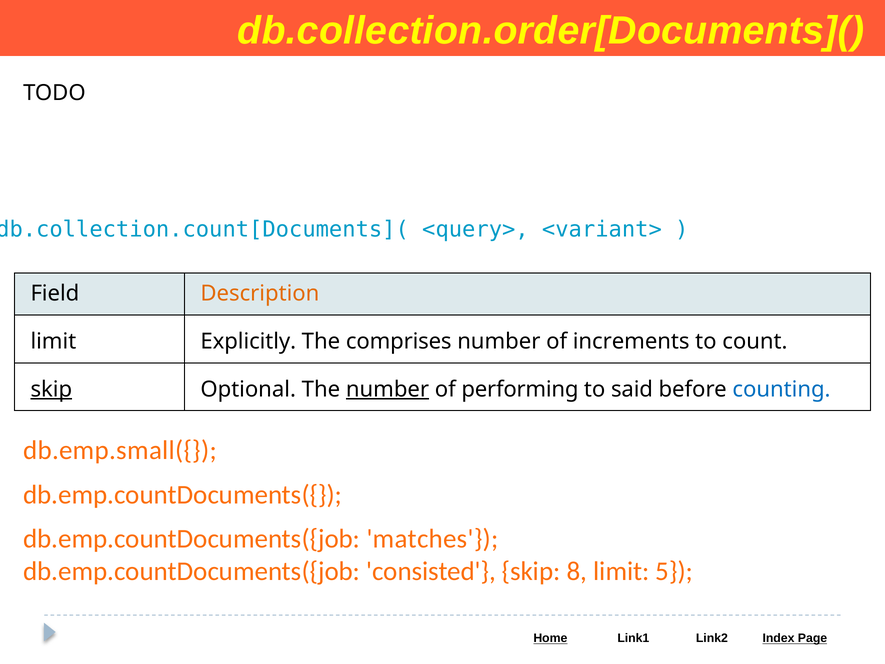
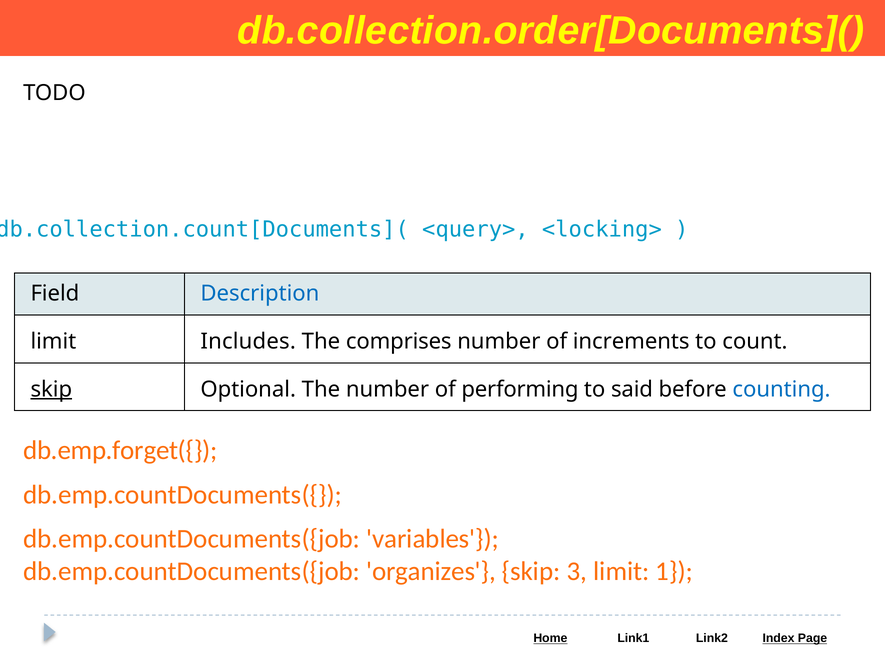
<variant>: <variant> -> <locking>
Description colour: orange -> blue
Explicitly: Explicitly -> Includes
number at (388, 389) underline: present -> none
db.emp.small({: db.emp.small({ -> db.emp.forget({
matches: matches -> variables
consisted: consisted -> organizes
8: 8 -> 3
5: 5 -> 1
